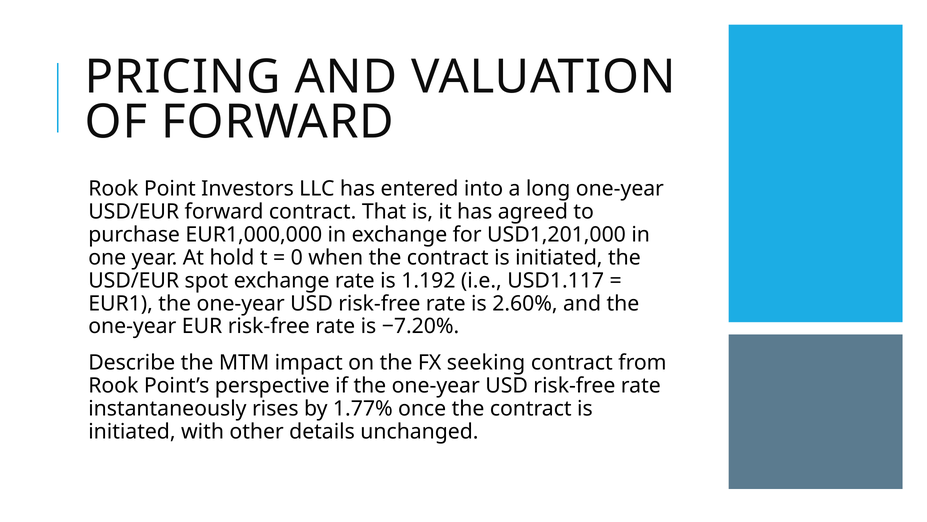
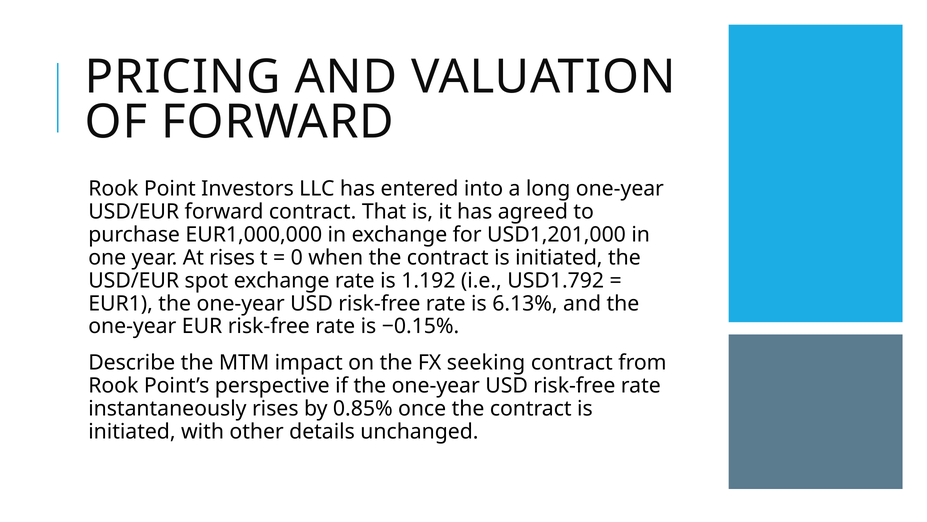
At hold: hold -> rises
USD1.117: USD1.117 -> USD1.792
2.60%: 2.60% -> 6.13%
−7.20%: −7.20% -> −0.15%
1.77%: 1.77% -> 0.85%
